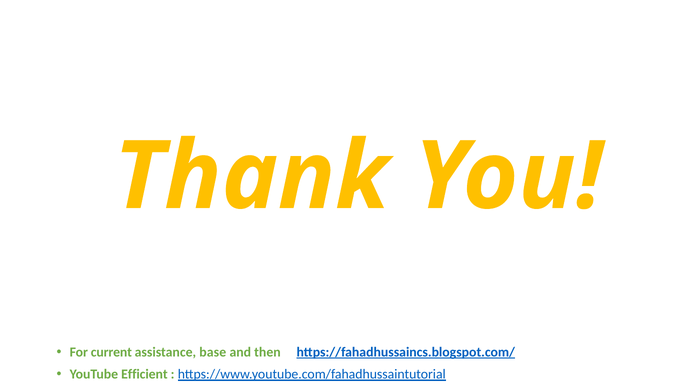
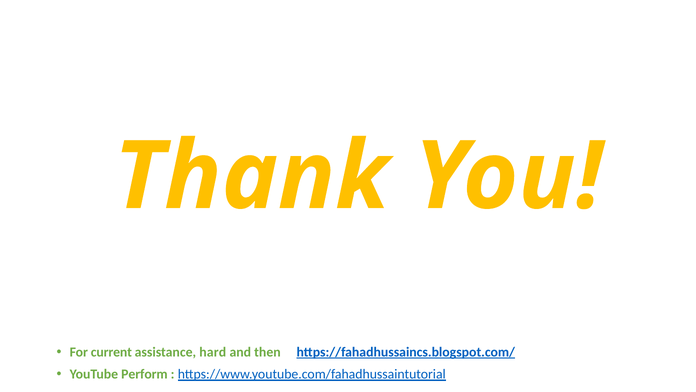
base: base -> hard
Efficient: Efficient -> Perform
